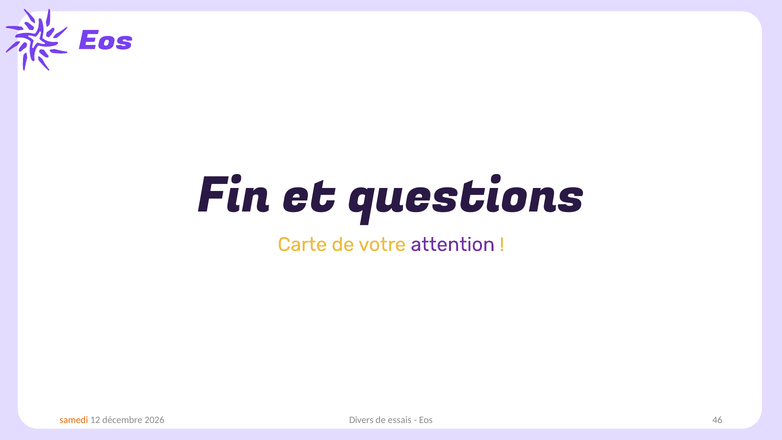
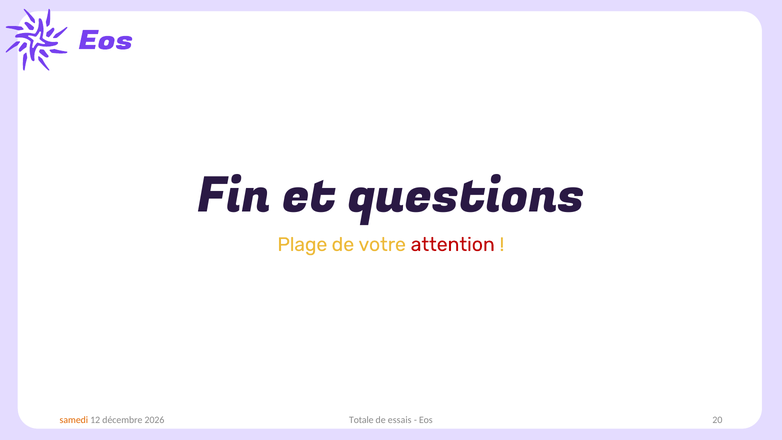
Carte: Carte -> Plage
attention colour: purple -> red
Divers: Divers -> Totale
46: 46 -> 20
